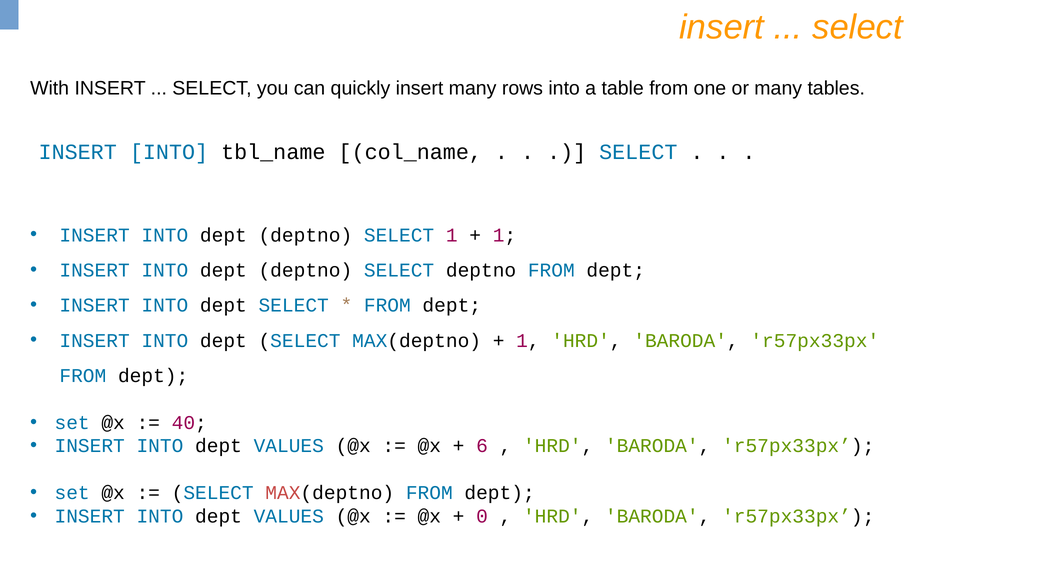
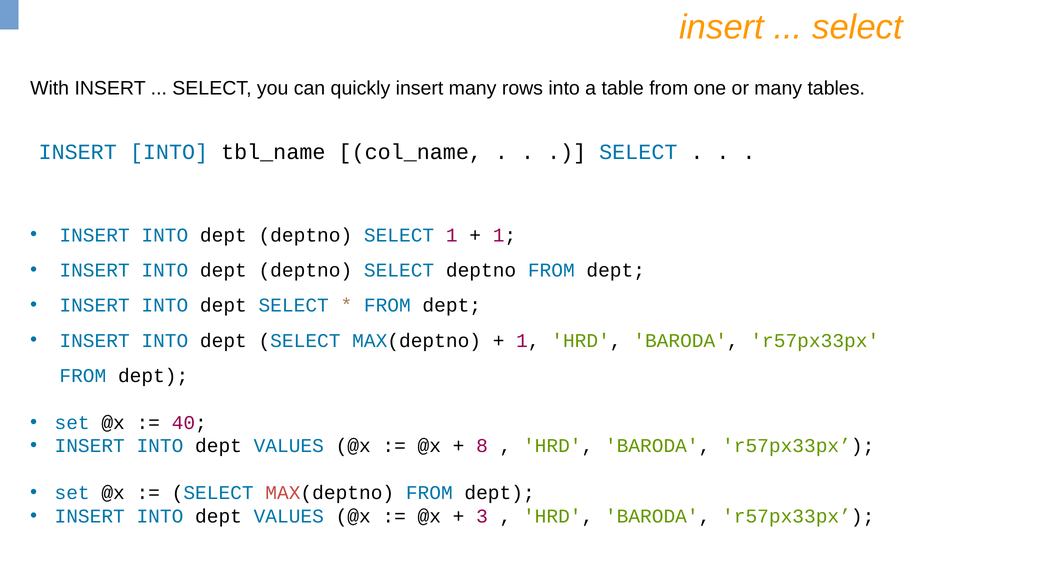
6: 6 -> 8
0: 0 -> 3
